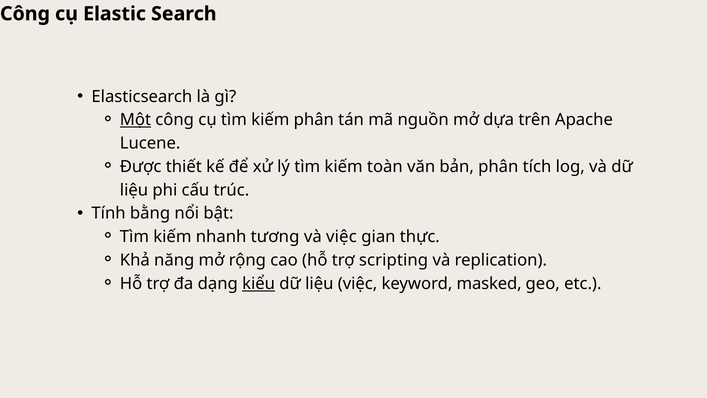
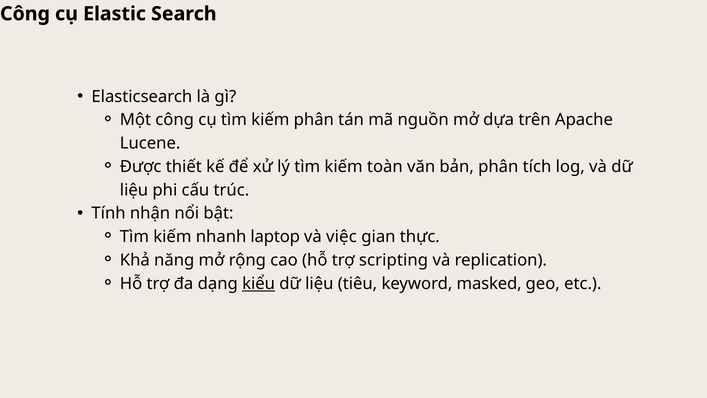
Một underline: present -> none
bằng: bằng -> nhận
tương: tương -> laptop
liệu việc: việc -> tiêu
